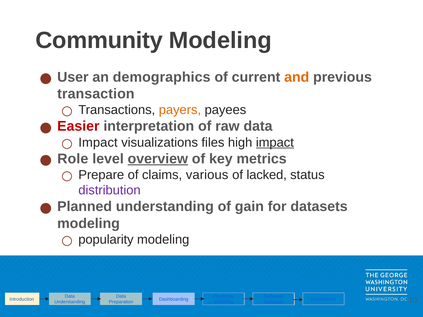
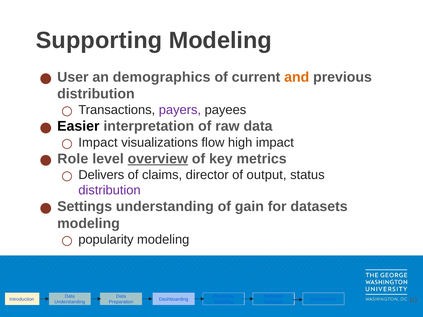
Community: Community -> Supporting
transaction at (96, 94): transaction -> distribution
payers colour: orange -> purple
Easier colour: red -> black
files: files -> flow
impact at (275, 143) underline: present -> none
Prepare: Prepare -> Delivers
various: various -> director
lacked: lacked -> output
Planned: Planned -> Settings
